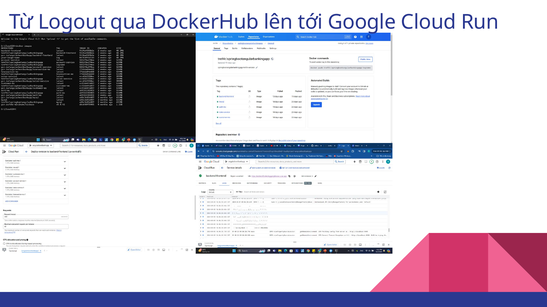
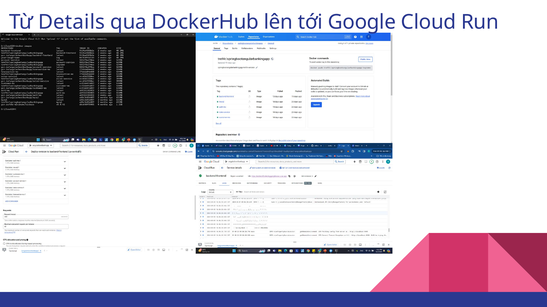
Logout: Logout -> Details
